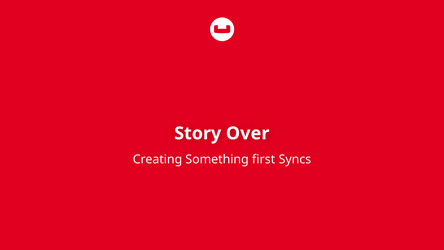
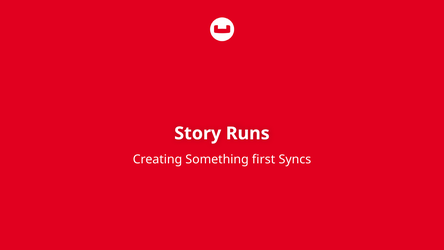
Over: Over -> Runs
